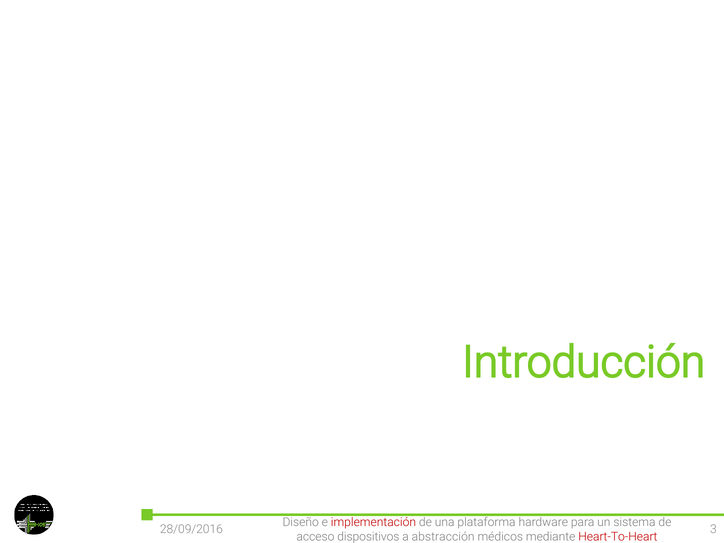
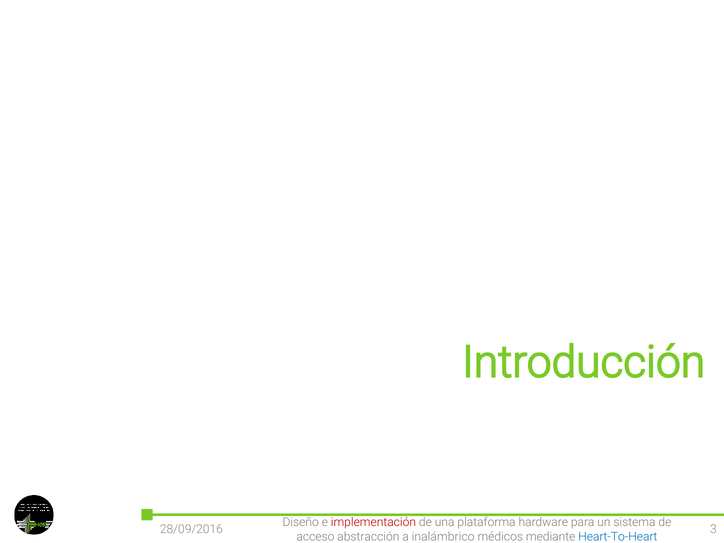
dispositivos: dispositivos -> abstracción
abstracción: abstracción -> inalámbrico
Heart-To-Heart colour: red -> blue
